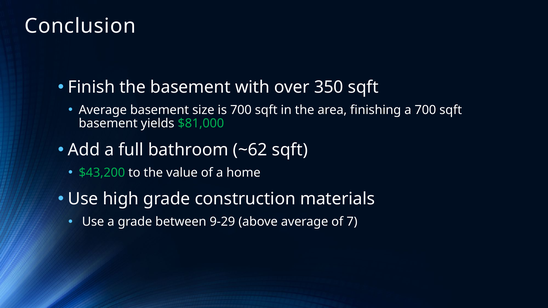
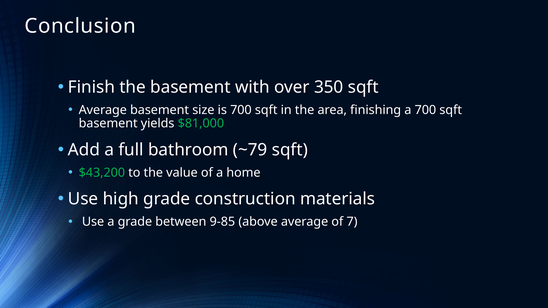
~62: ~62 -> ~79
9-29: 9-29 -> 9-85
